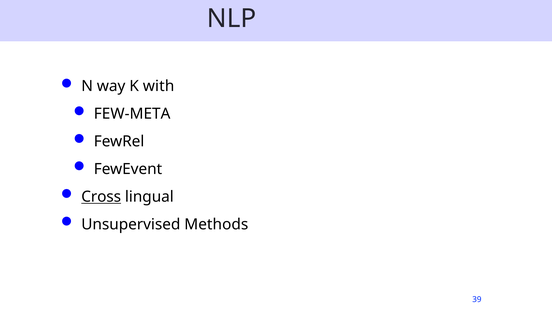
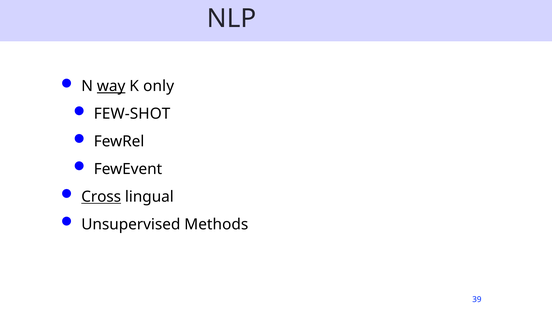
way underline: none -> present
with: with -> only
FEW-META: FEW-META -> FEW-SHOT
